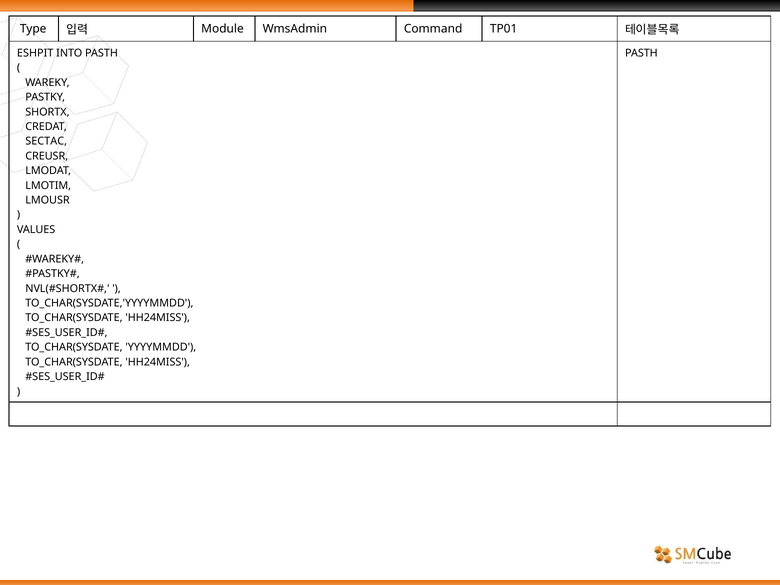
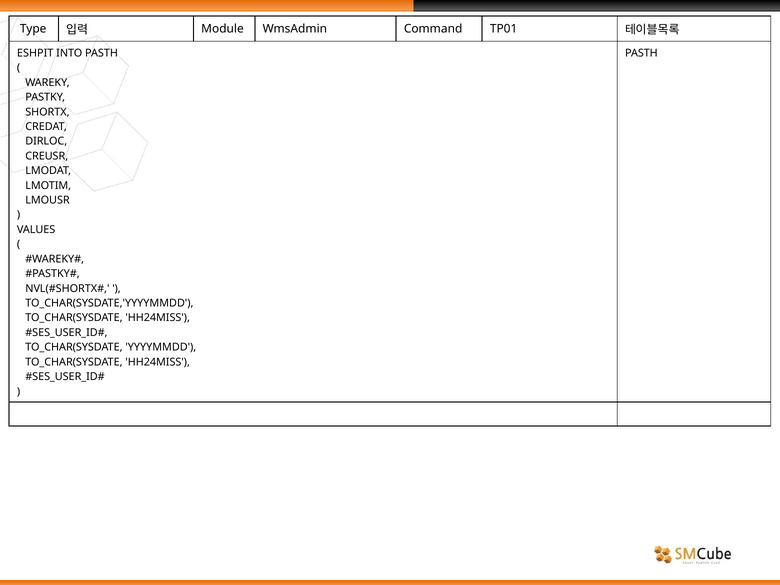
SECTAC: SECTAC -> DIRLOC
